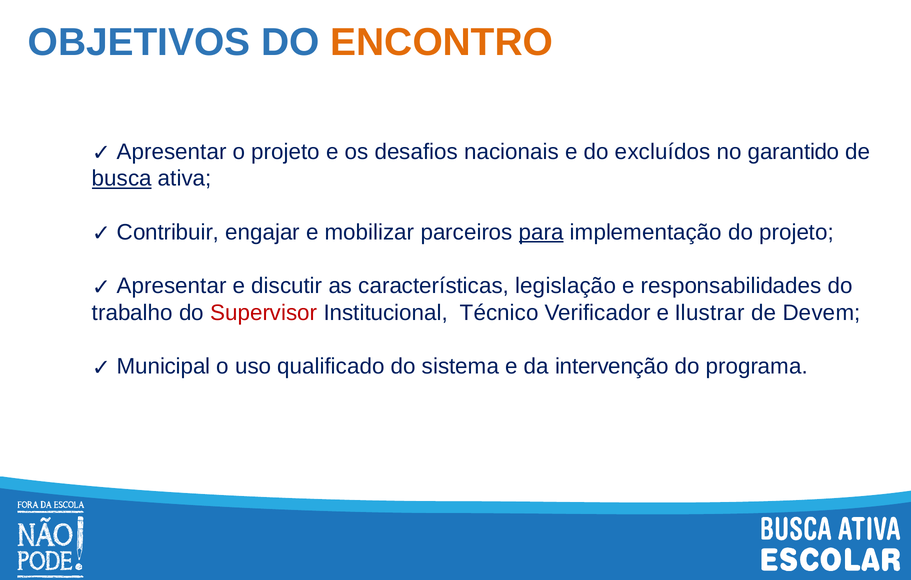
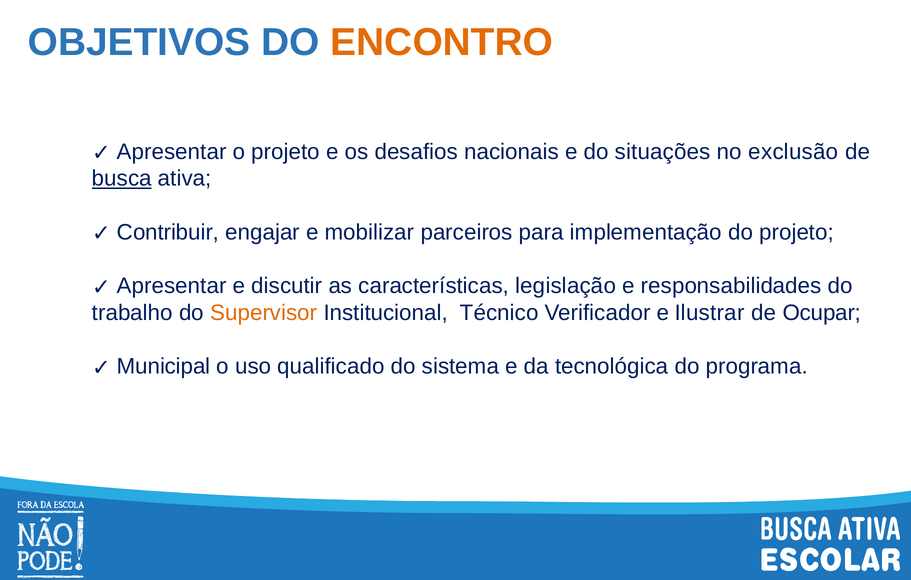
excluídos: excluídos -> situações
garantido: garantido -> exclusão
para underline: present -> none
Supervisor colour: red -> orange
Devem: Devem -> Ocupar
intervenção: intervenção -> tecnológica
